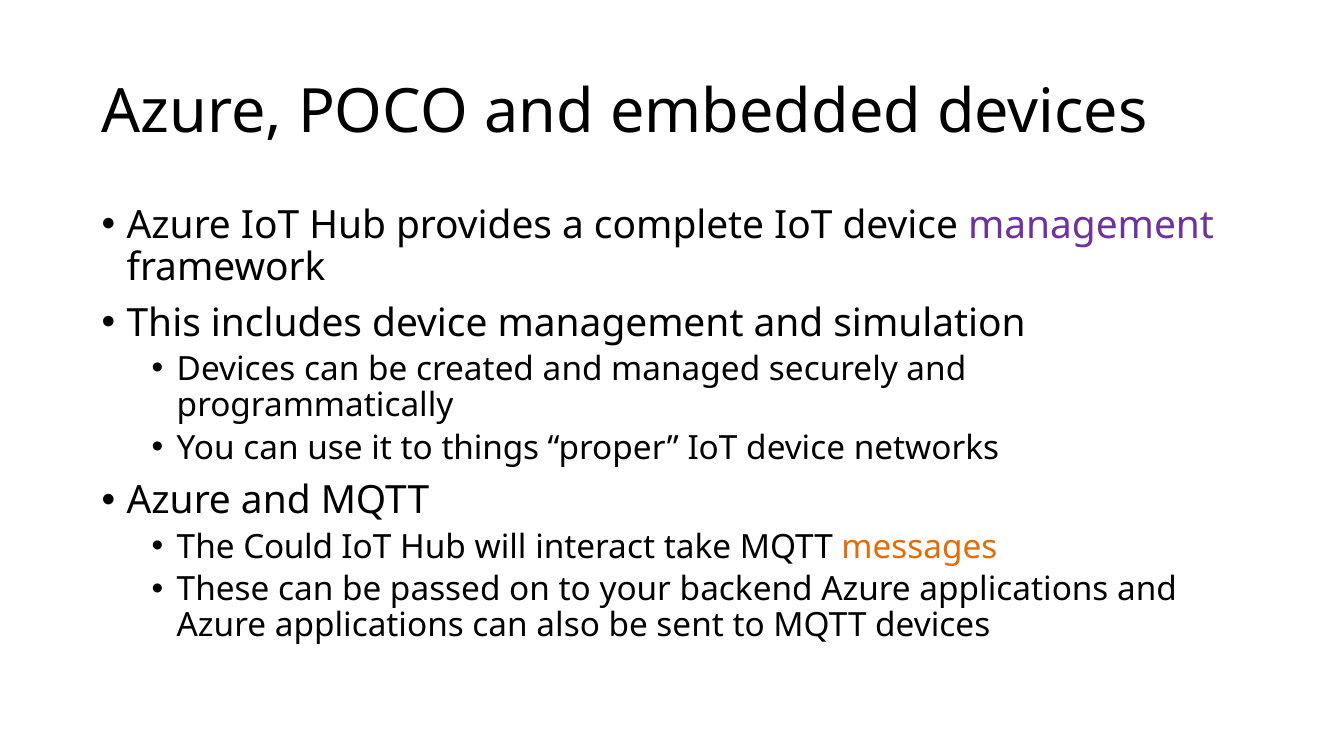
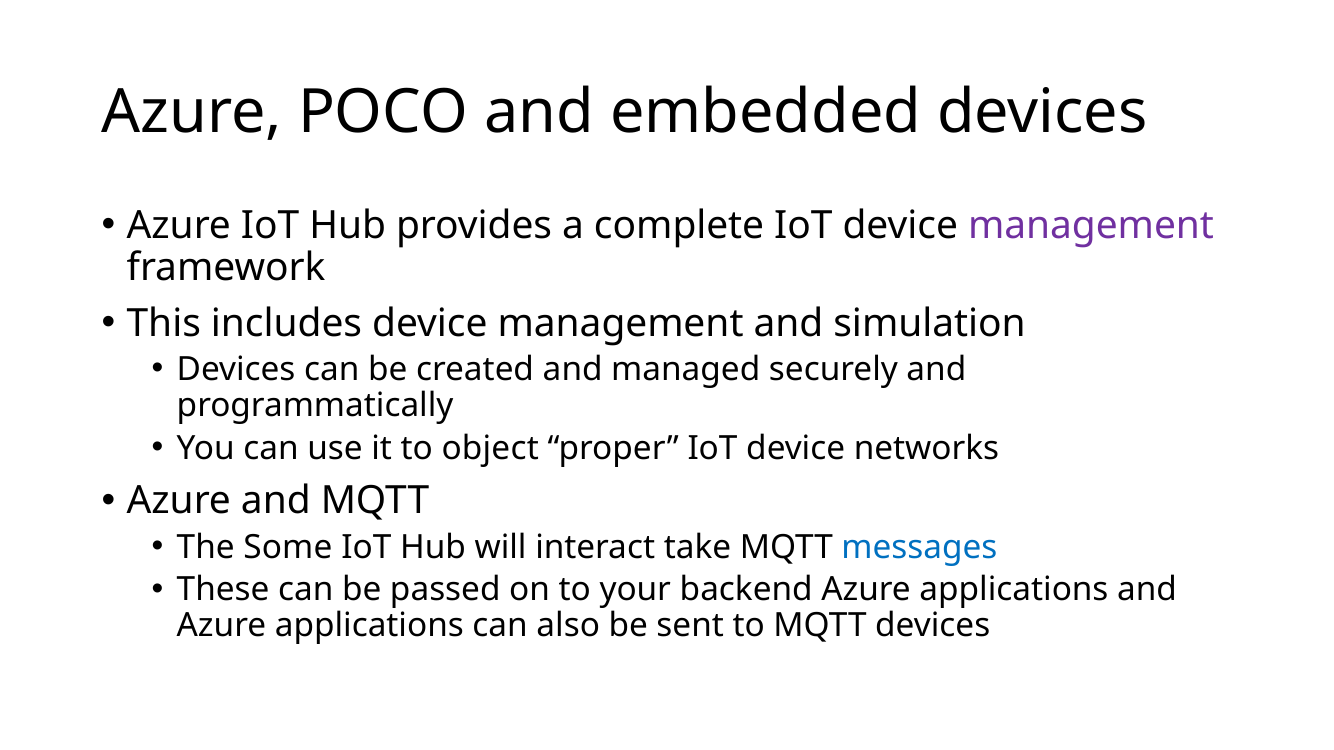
things: things -> object
Could: Could -> Some
messages colour: orange -> blue
